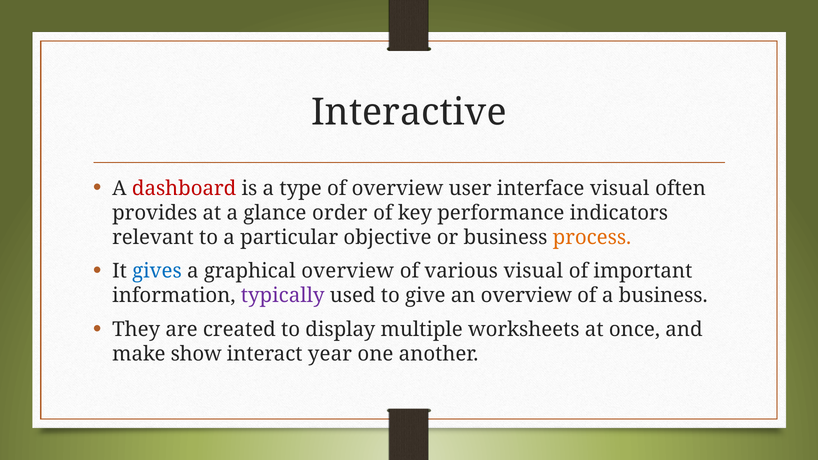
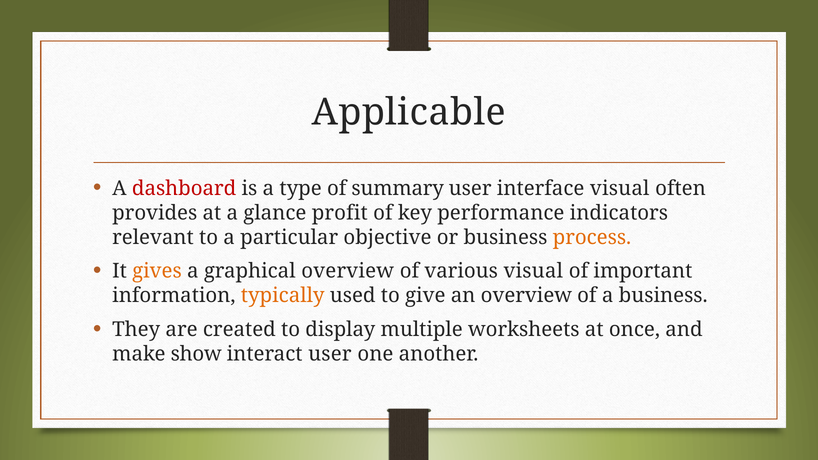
Interactive: Interactive -> Applicable
of overview: overview -> summary
order: order -> profit
gives colour: blue -> orange
typically colour: purple -> orange
interact year: year -> user
